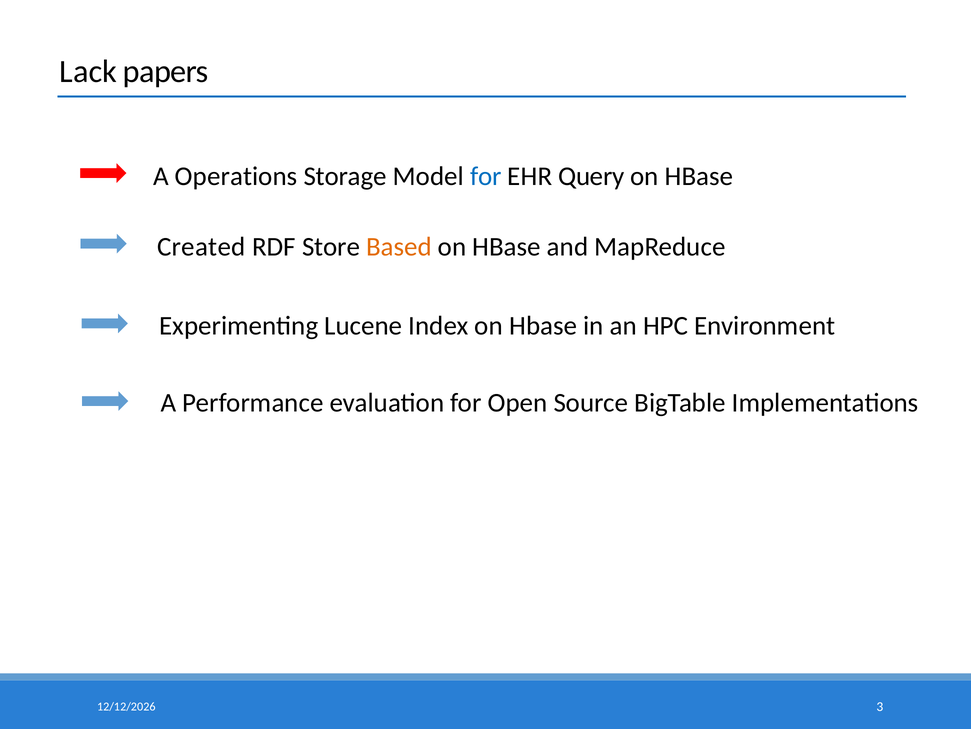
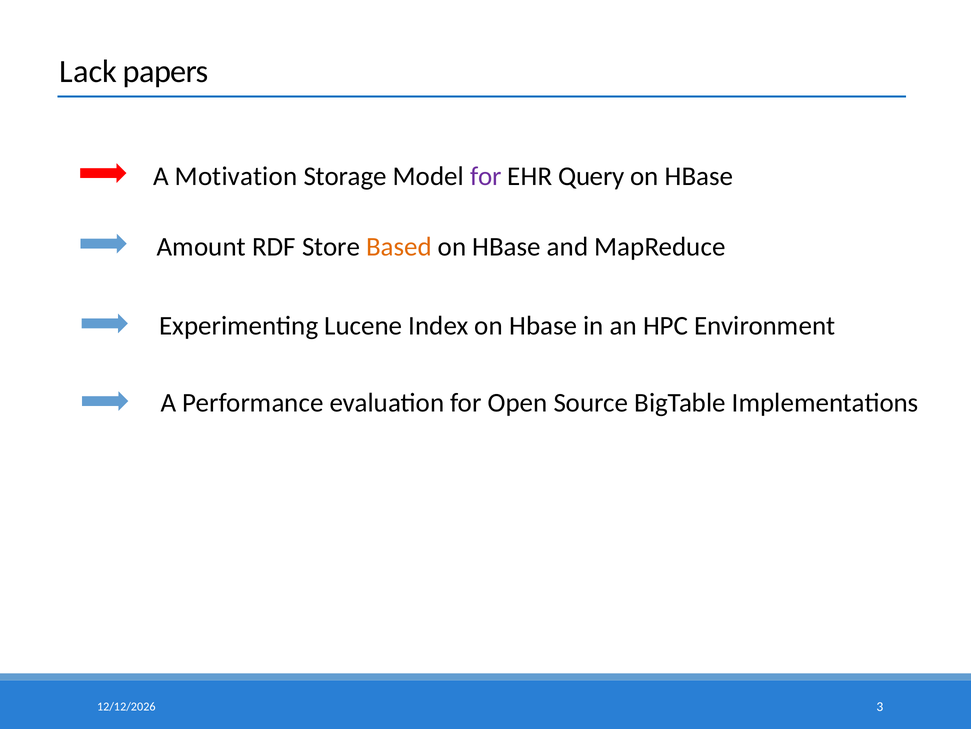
Operations: Operations -> Motivation
for at (486, 176) colour: blue -> purple
Created: Created -> Amount
